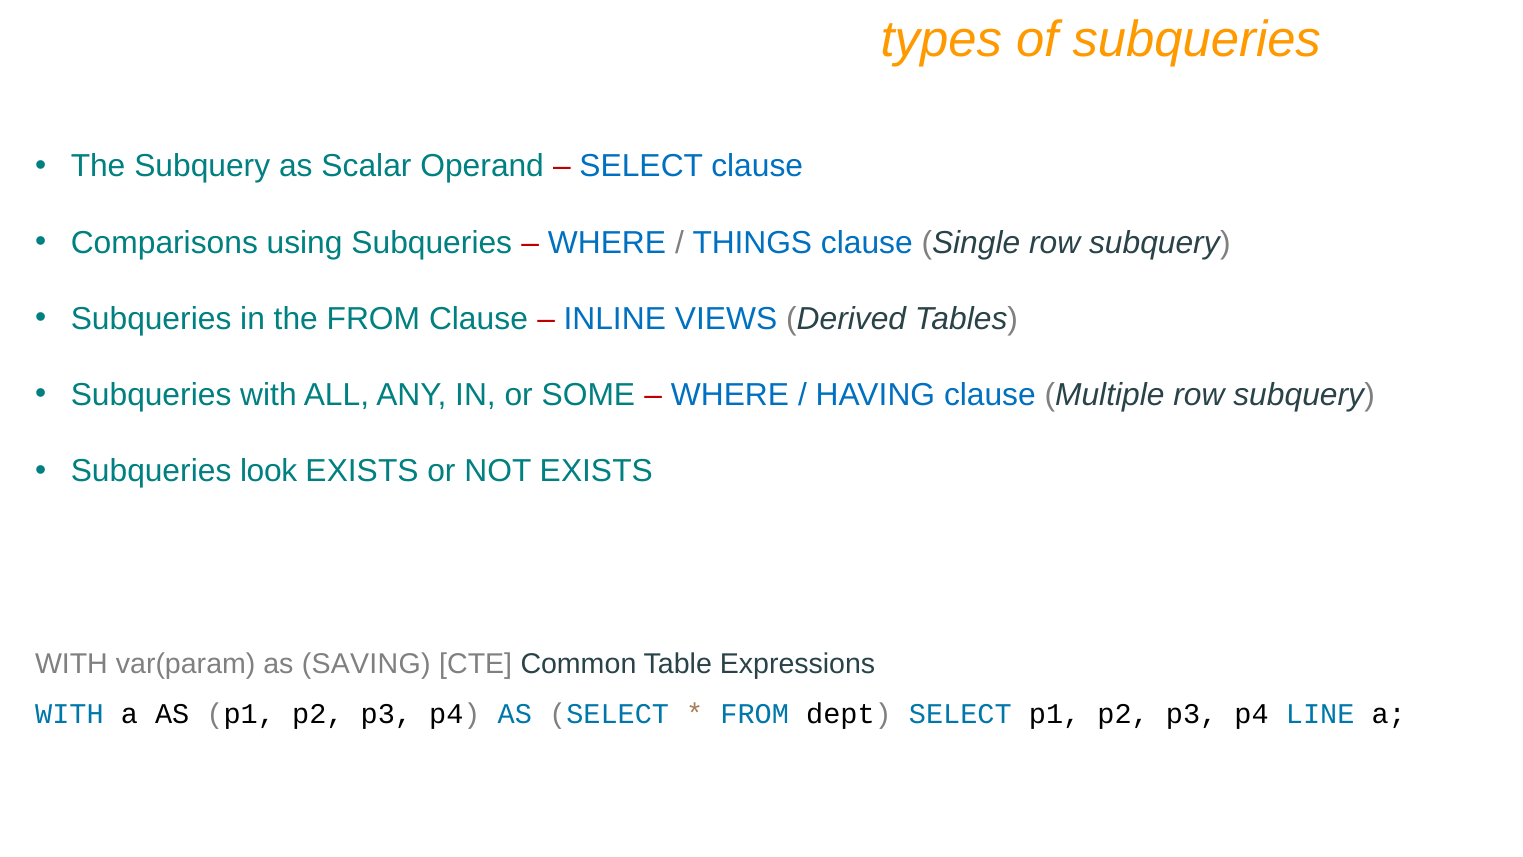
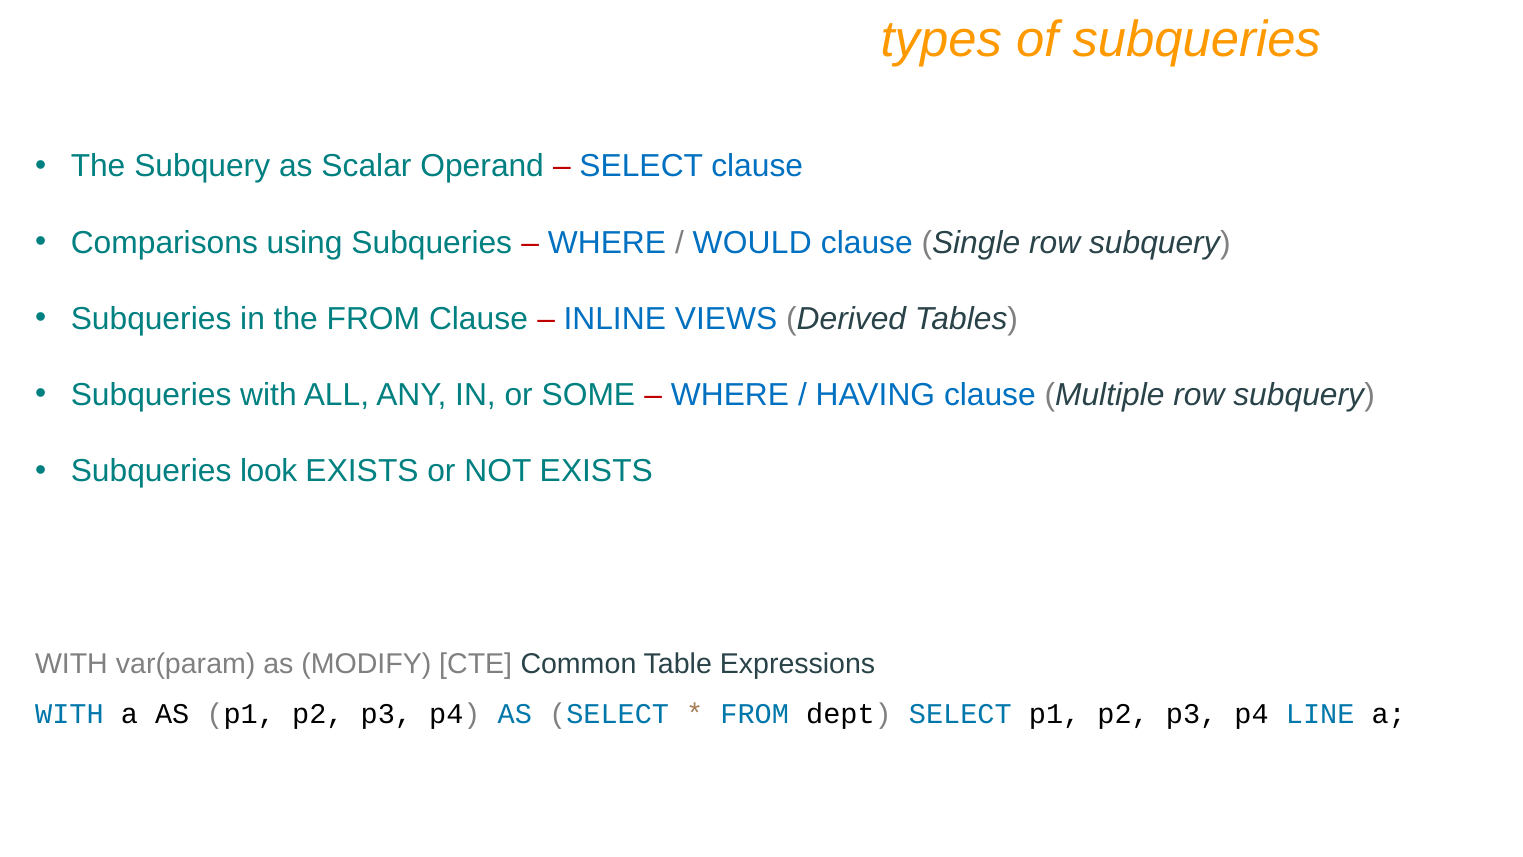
THINGS: THINGS -> WOULD
SAVING: SAVING -> MODIFY
